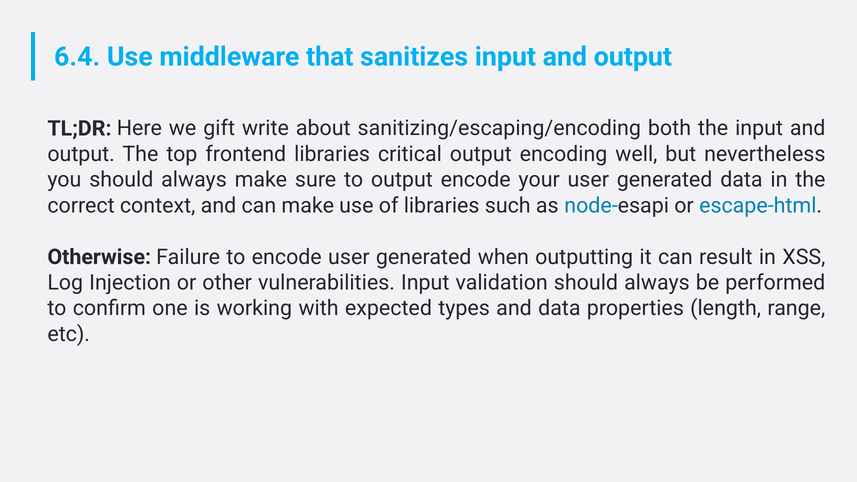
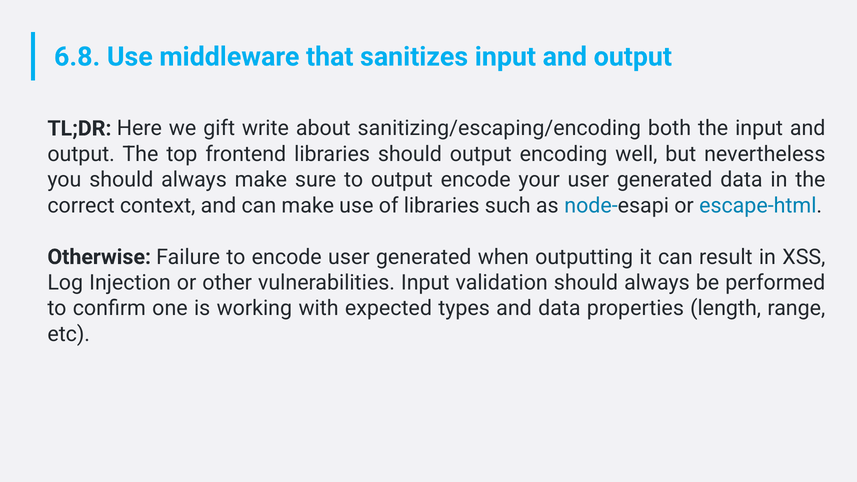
6.4: 6.4 -> 6.8
libraries critical: critical -> should
